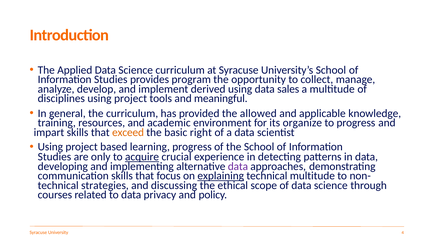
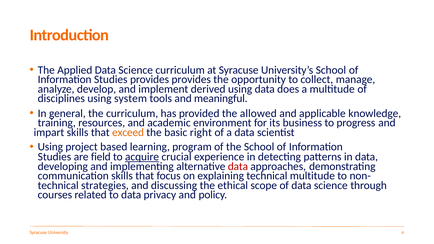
provides program: program -> provides
sales: sales -> does
disciplines using project: project -> system
organize: organize -> business
learning progress: progress -> program
only: only -> field
data at (238, 166) colour: purple -> red
explaining underline: present -> none
